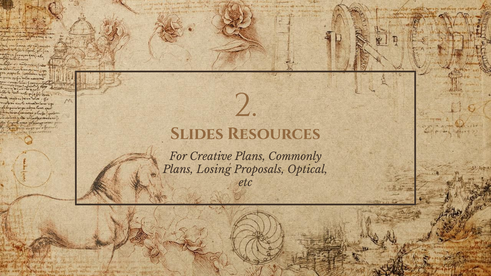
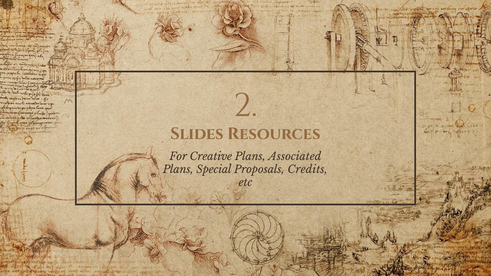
Commonly: Commonly -> Associated
Losing: Losing -> Special
Optical: Optical -> Credits
